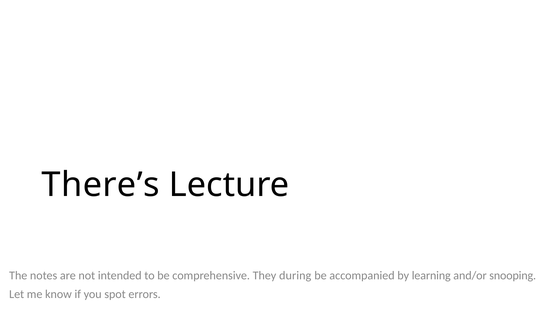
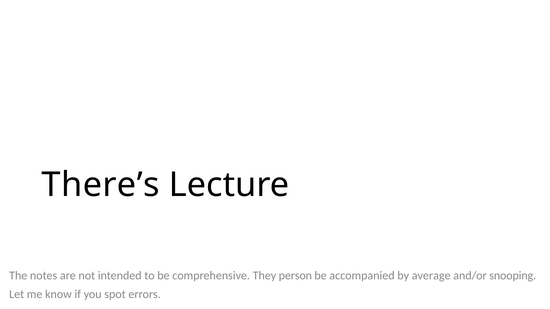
during: during -> person
learning: learning -> average
